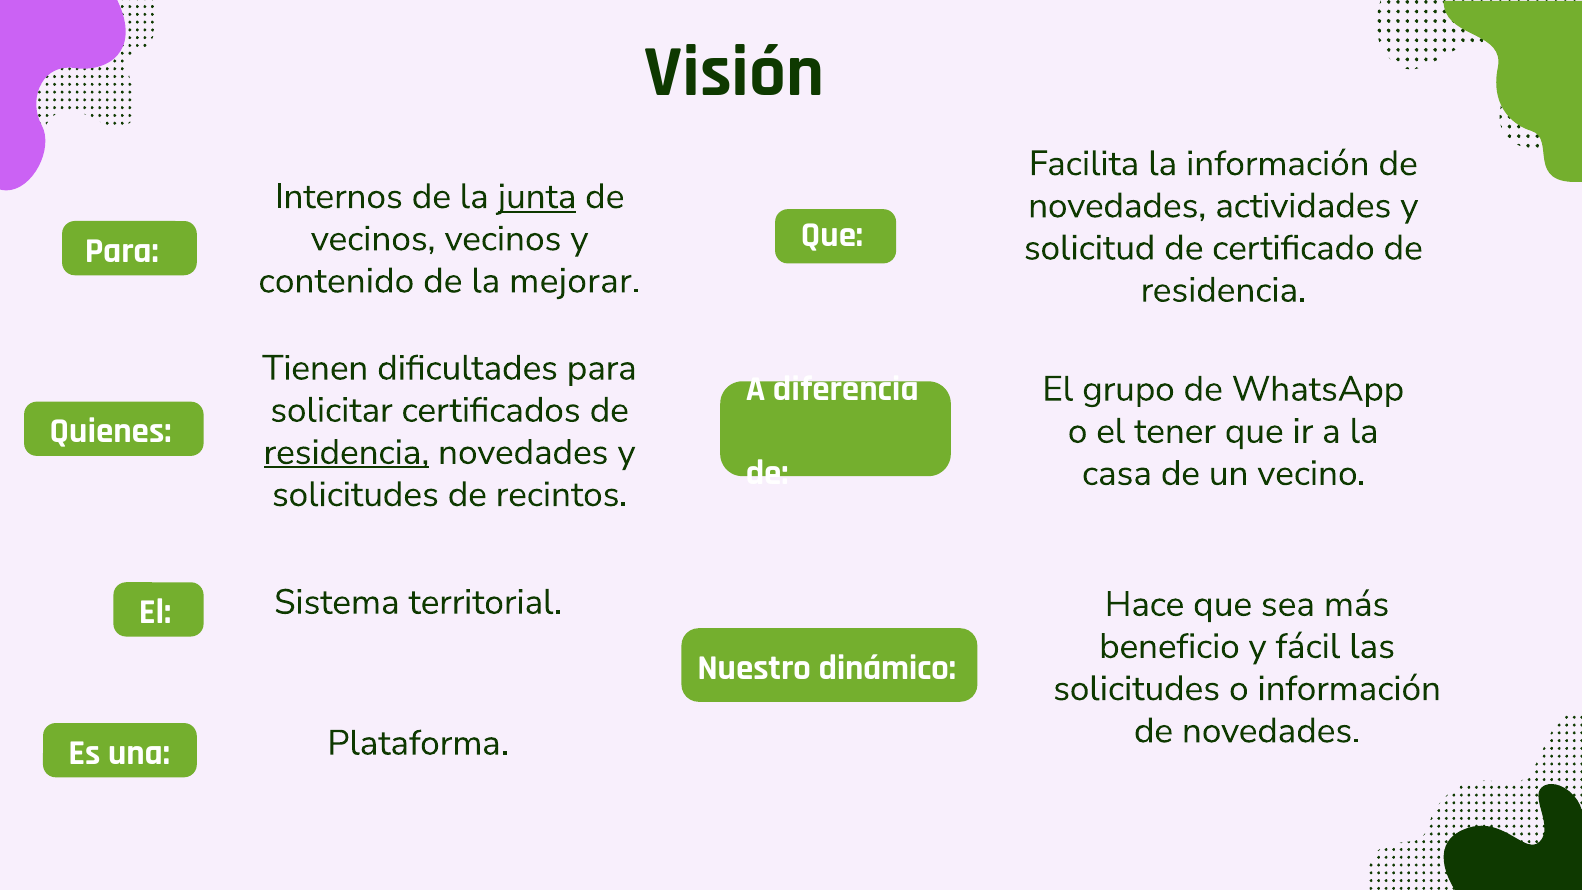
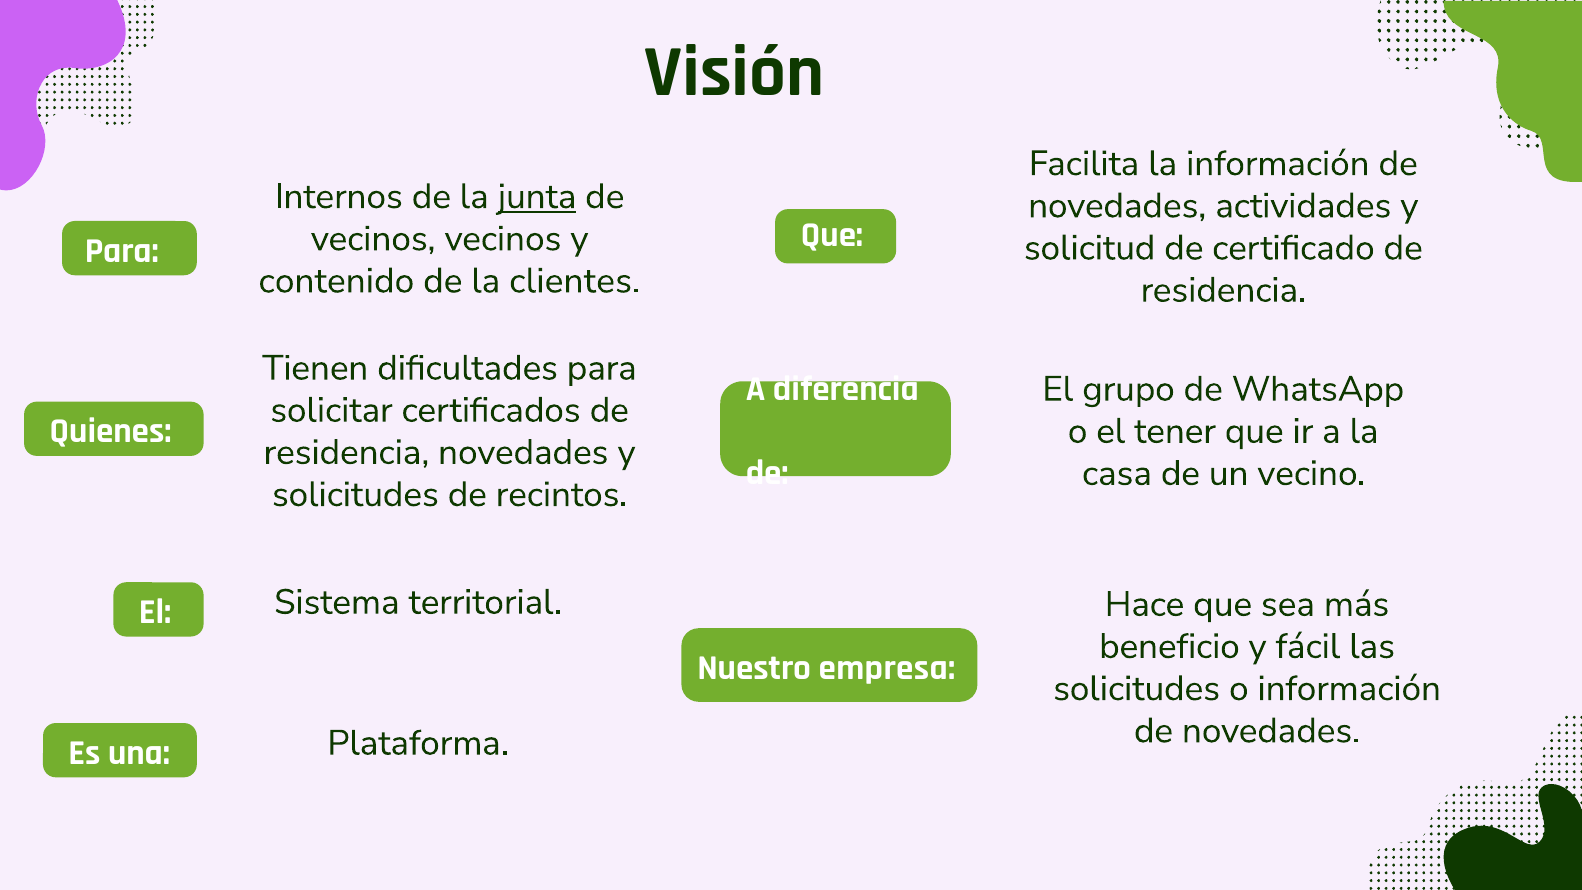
mejorar: mejorar -> clientes
residencia at (346, 452) underline: present -> none
dinámico: dinámico -> empresa
